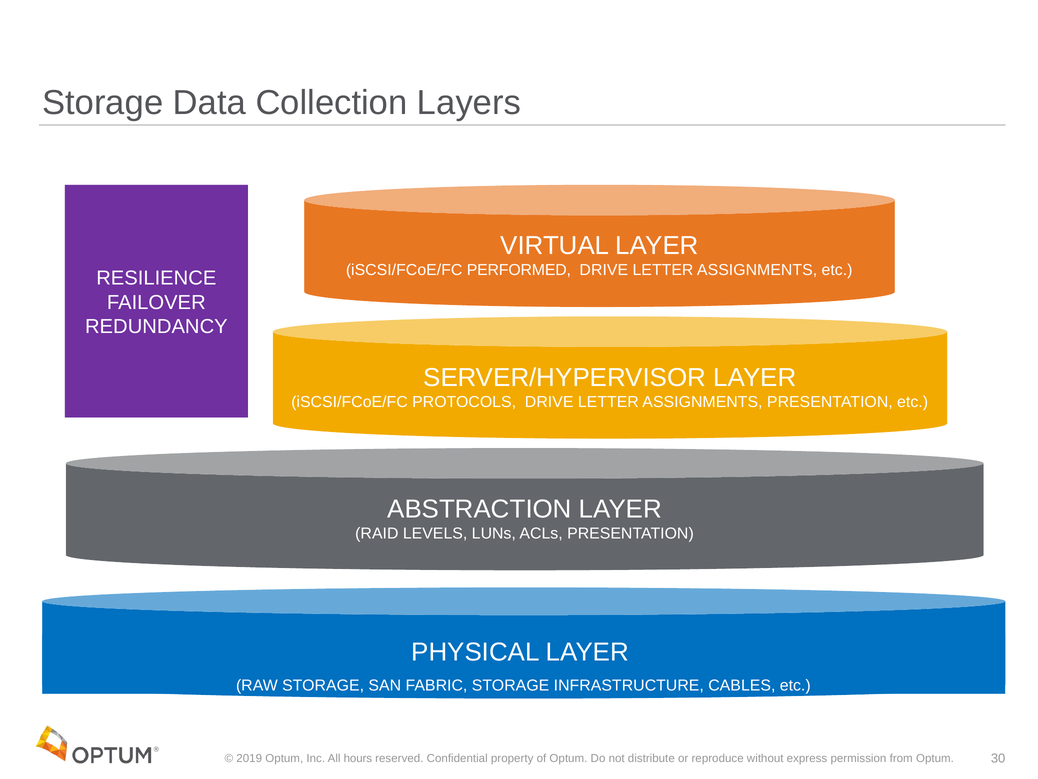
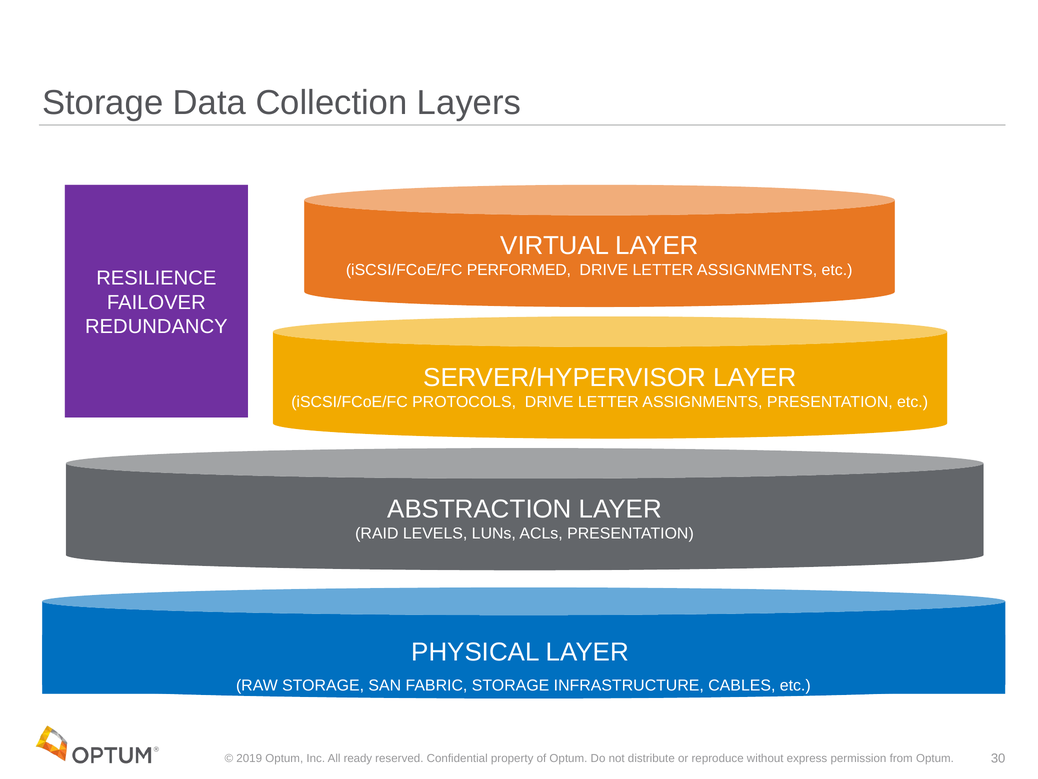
hours: hours -> ready
